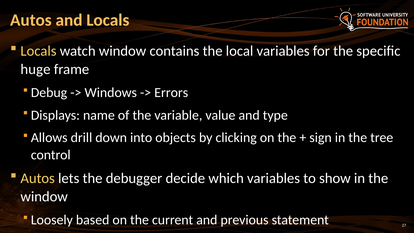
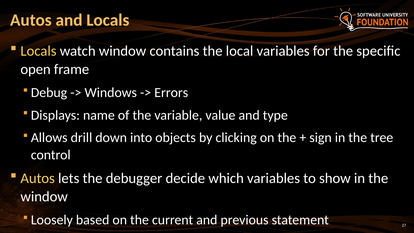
huge: huge -> open
